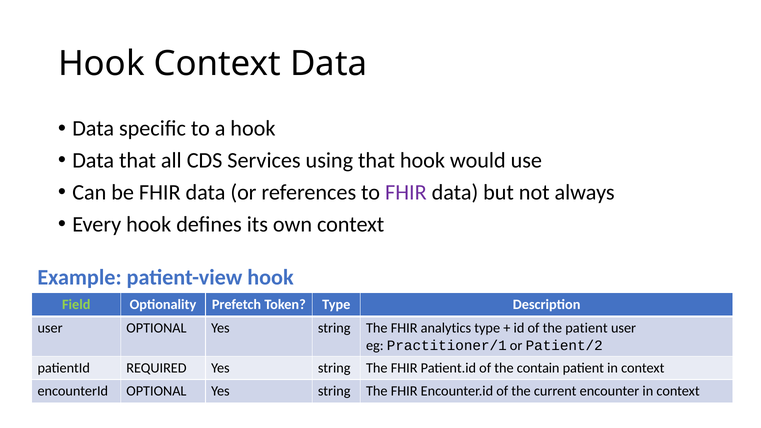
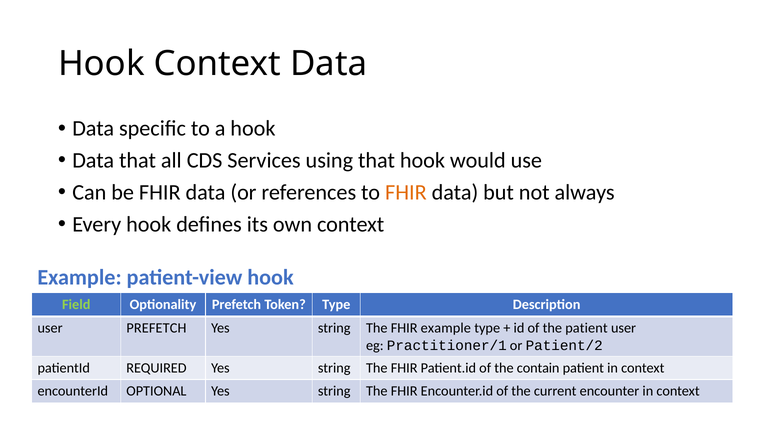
FHIR at (406, 192) colour: purple -> orange
user OPTIONAL: OPTIONAL -> PREFETCH
FHIR analytics: analytics -> example
